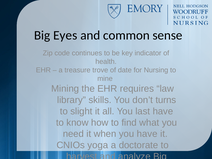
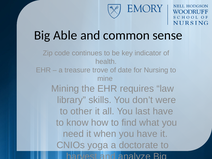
Eyes: Eyes -> Able
turns: turns -> were
slight: slight -> other
